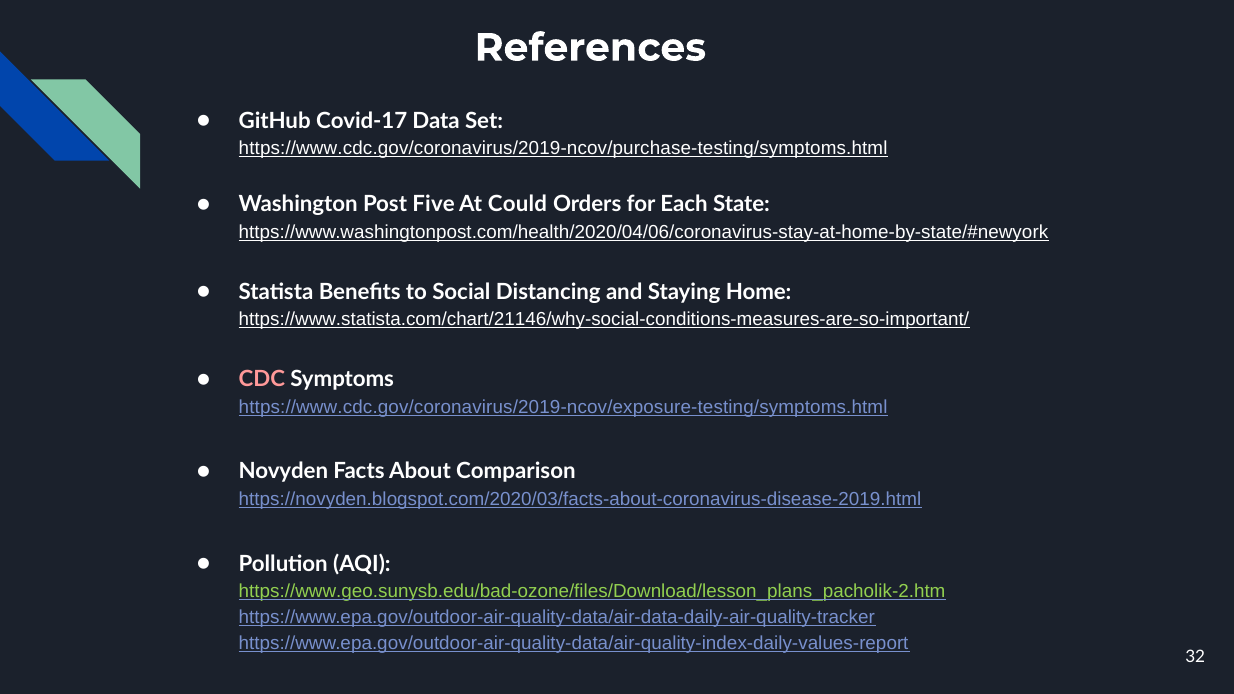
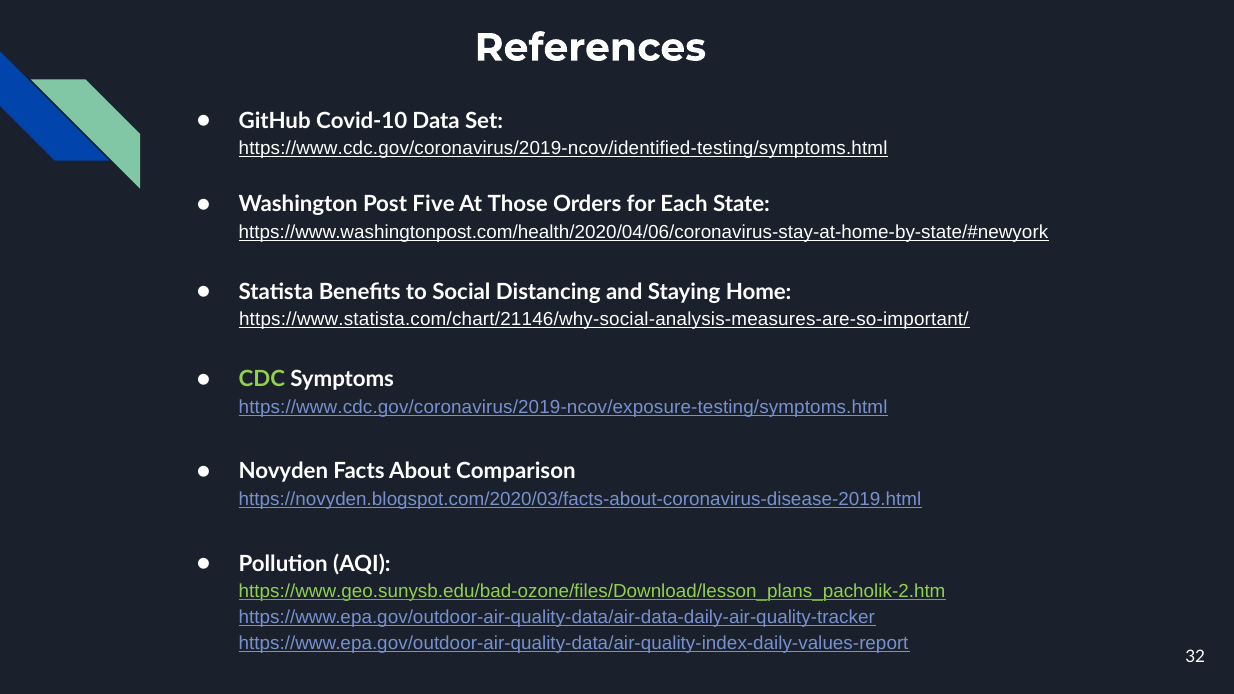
Covid-17: Covid-17 -> Covid-10
https://www.cdc.gov/coronavirus/2019-ncov/purchase-testing/symptoms.html: https://www.cdc.gov/coronavirus/2019-ncov/purchase-testing/symptoms.html -> https://www.cdc.gov/coronavirus/2019-ncov/identified-testing/symptoms.html
Could: Could -> Those
https://www.statista.com/chart/21146/why-social-conditions-measures-are-so-important/: https://www.statista.com/chart/21146/why-social-conditions-measures-are-so-important/ -> https://www.statista.com/chart/21146/why-social-analysis-measures-are-so-important/
CDC colour: pink -> light green
